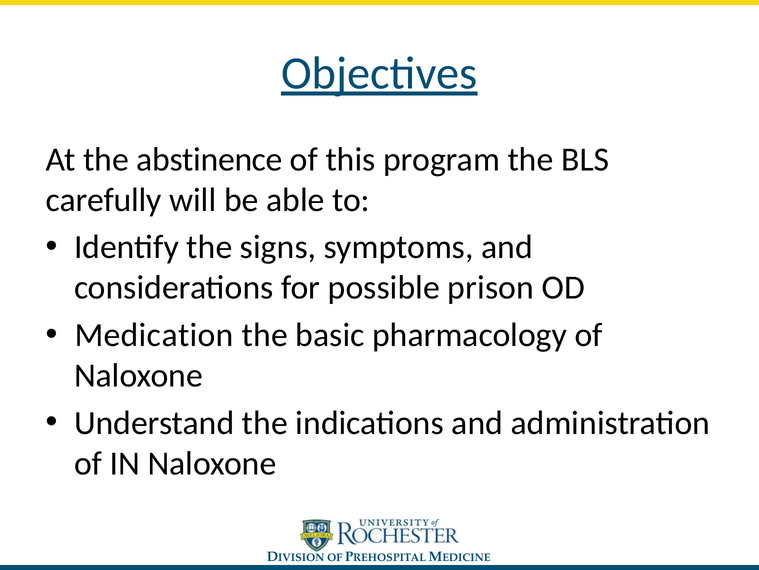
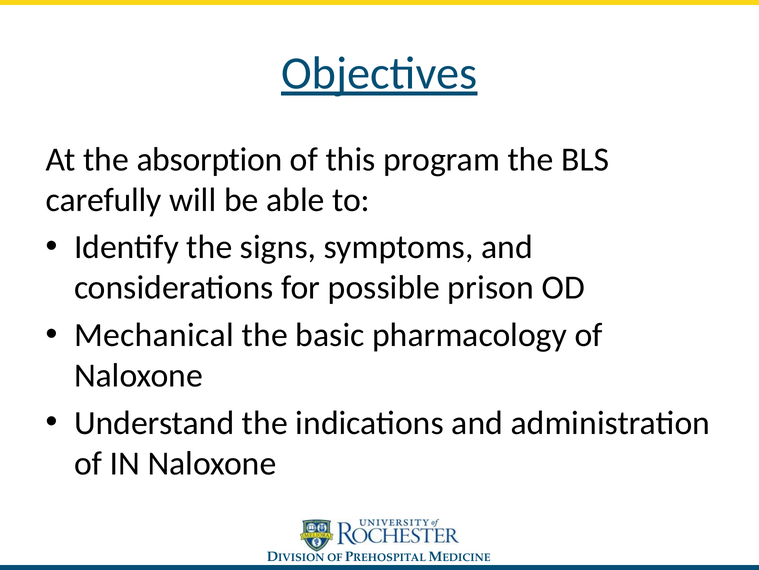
abstinence: abstinence -> absorption
Medication: Medication -> Mechanical
